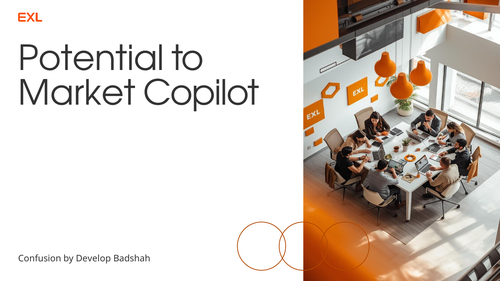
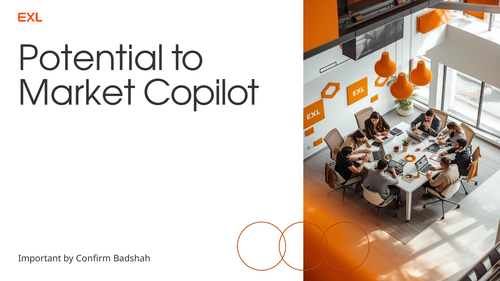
Confusion: Confusion -> Important
Develop: Develop -> Confirm
